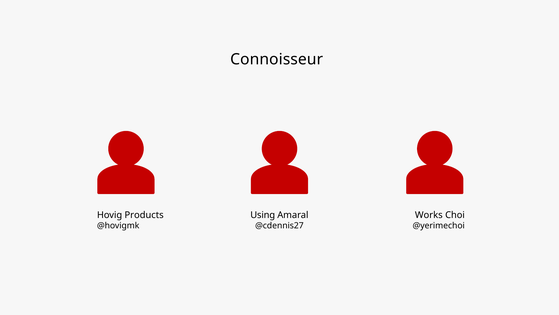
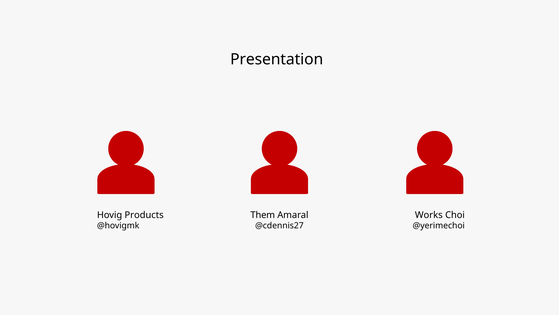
Connoisseur: Connoisseur -> Presentation
Using: Using -> Them
